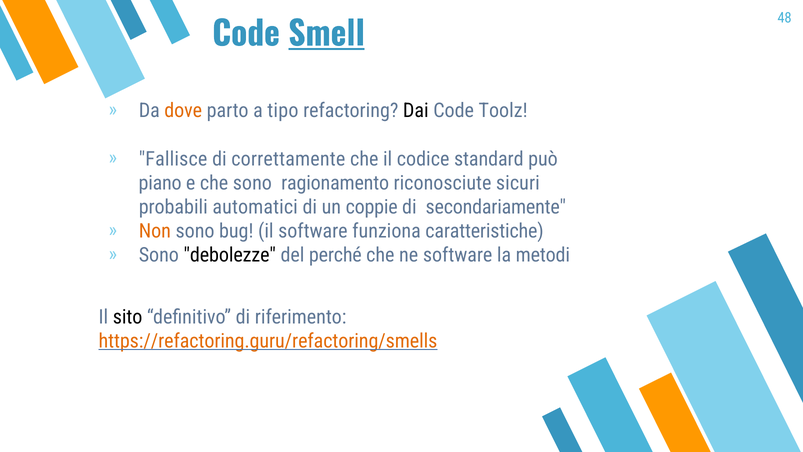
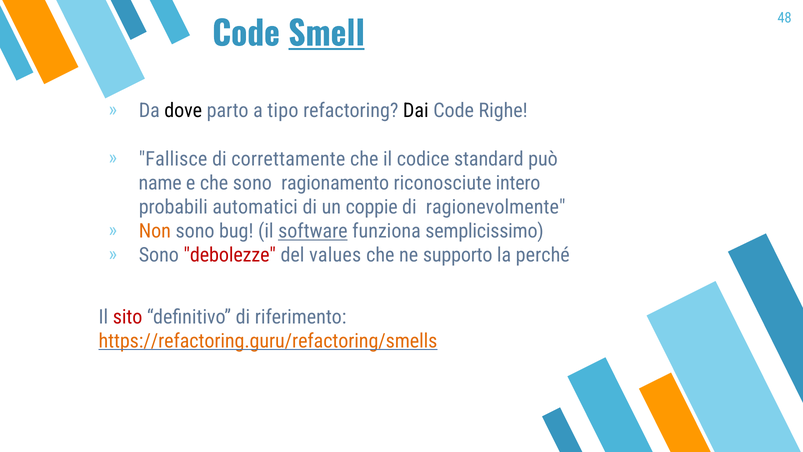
dove colour: orange -> black
Toolz: Toolz -> Righe
piano: piano -> name
sicuri: sicuri -> intero
secondariamente: secondariamente -> ragionevolmente
software at (313, 231) underline: none -> present
caratteristiche: caratteristiche -> semplicissimo
debolezze colour: black -> red
perché: perché -> values
ne software: software -> supporto
metodi: metodi -> perché
sito colour: black -> red
